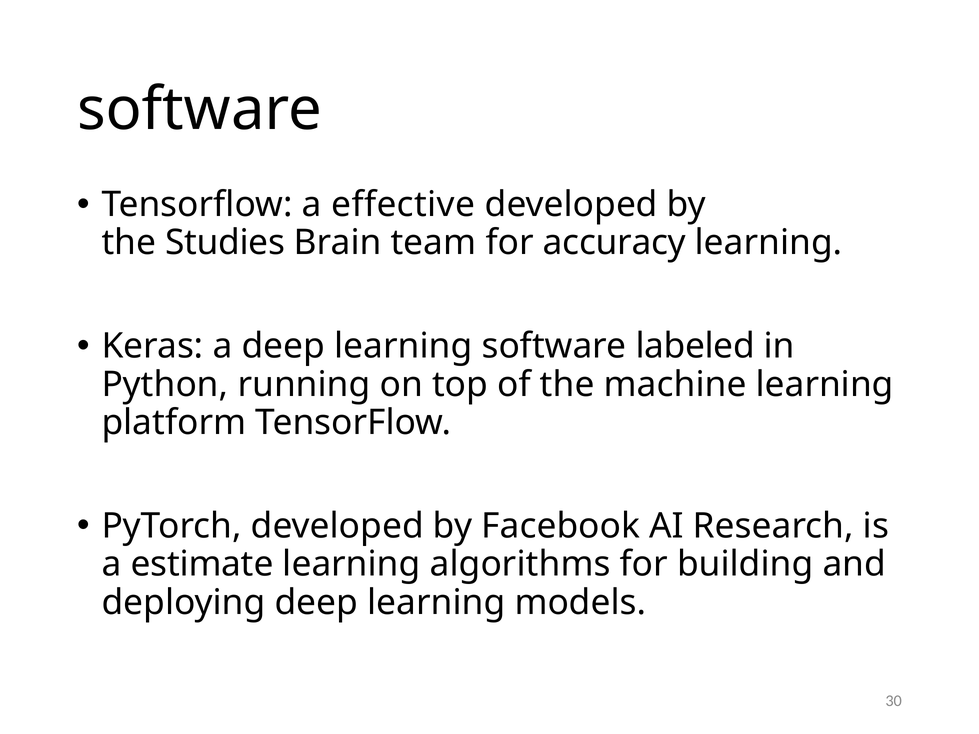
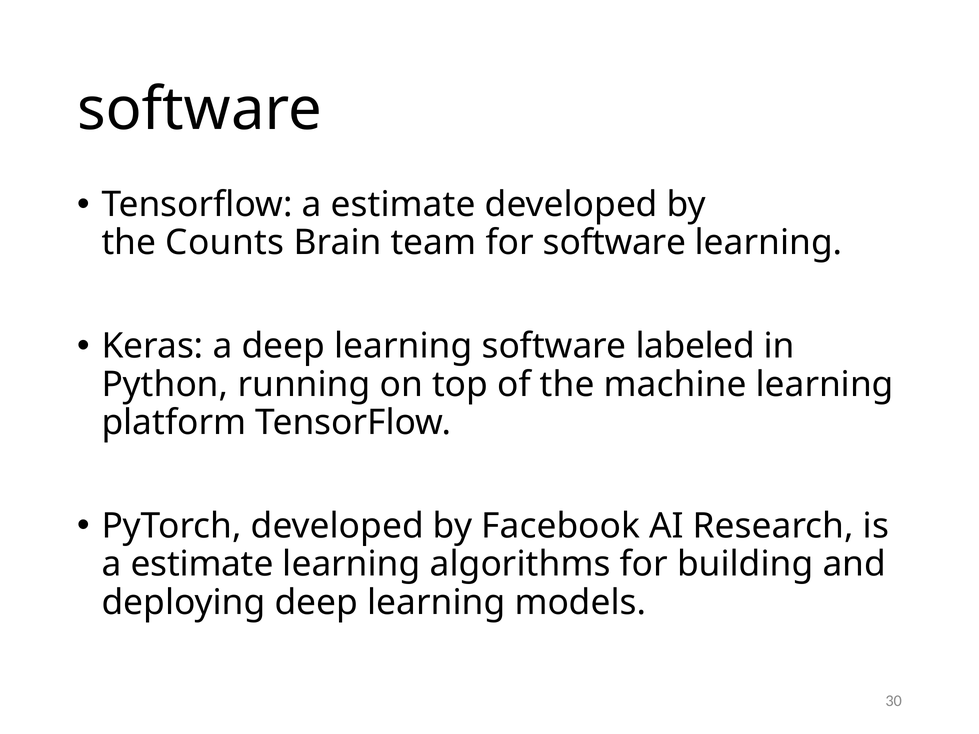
Tensorflow a effective: effective -> estimate
Studies: Studies -> Counts
for accuracy: accuracy -> software
